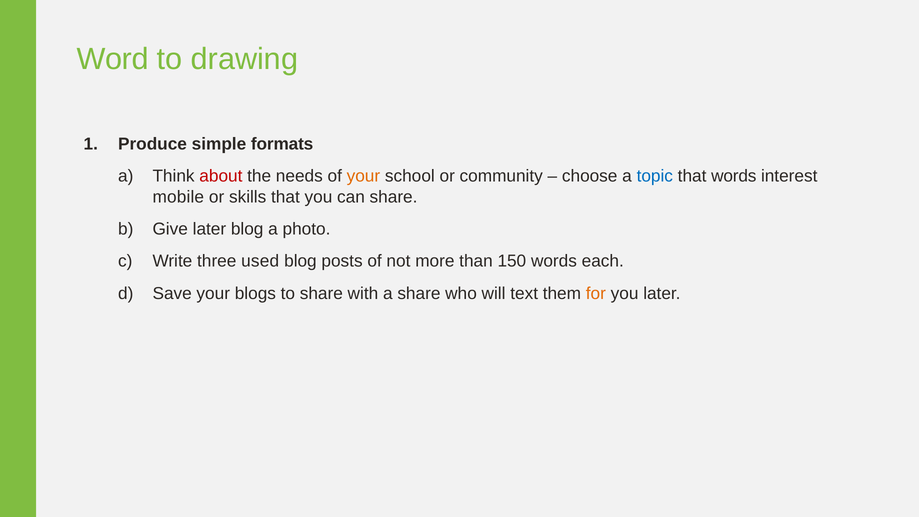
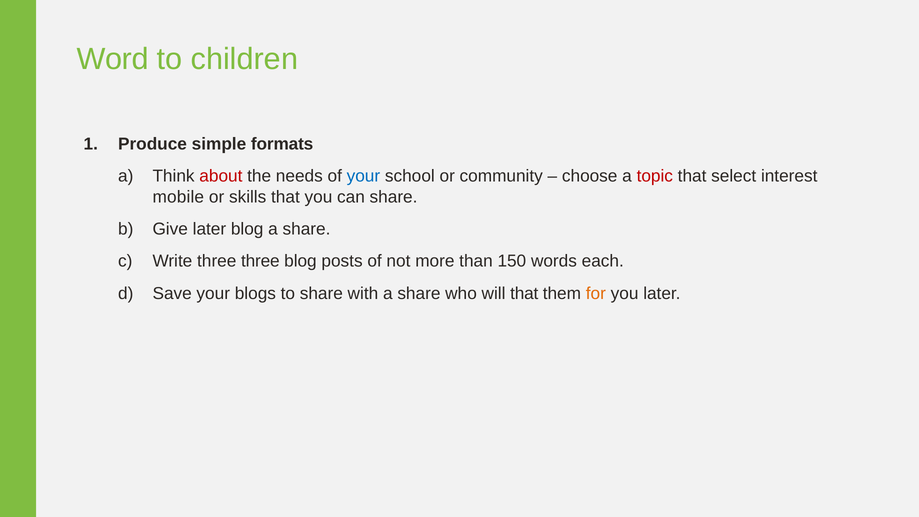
drawing: drawing -> children
your at (363, 176) colour: orange -> blue
topic colour: blue -> red
that words: words -> select
blog a photo: photo -> share
three used: used -> three
will text: text -> that
